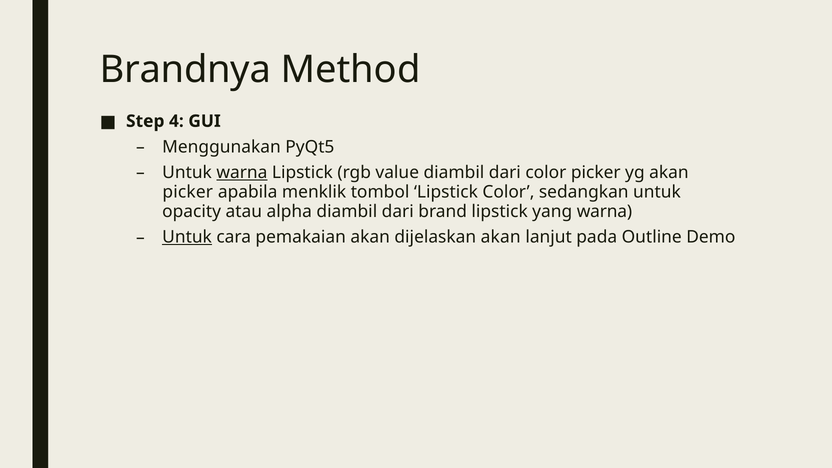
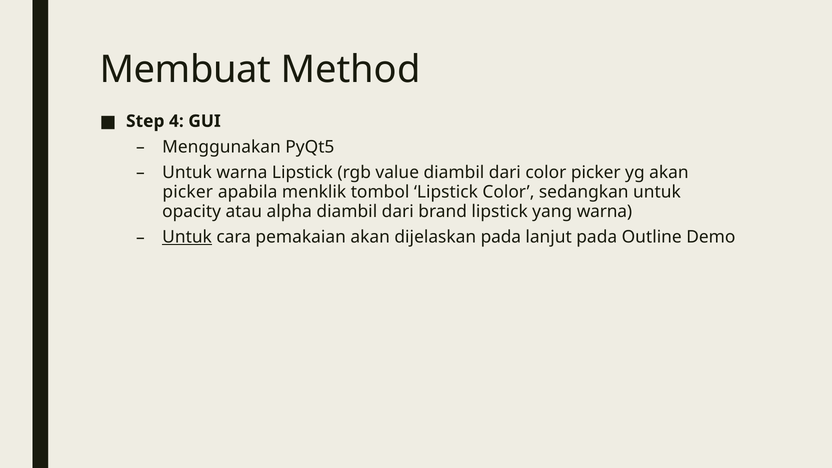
Brandnya: Brandnya -> Membuat
warna at (242, 172) underline: present -> none
dijelaskan akan: akan -> pada
